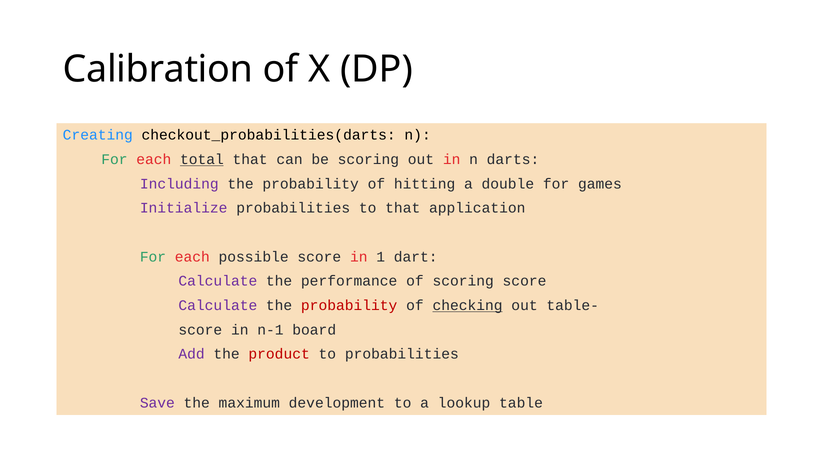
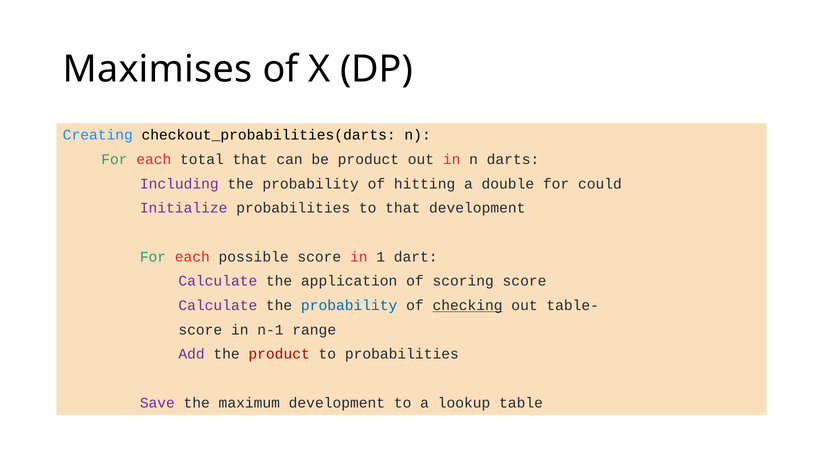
Calibration: Calibration -> Maximises
total underline: present -> none
be scoring: scoring -> product
games: games -> could
that application: application -> development
performance: performance -> application
probability at (349, 305) colour: red -> blue
board: board -> range
